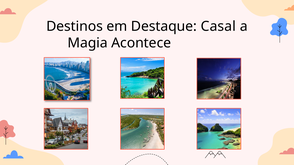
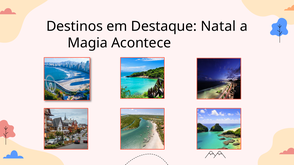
Casal: Casal -> Natal
